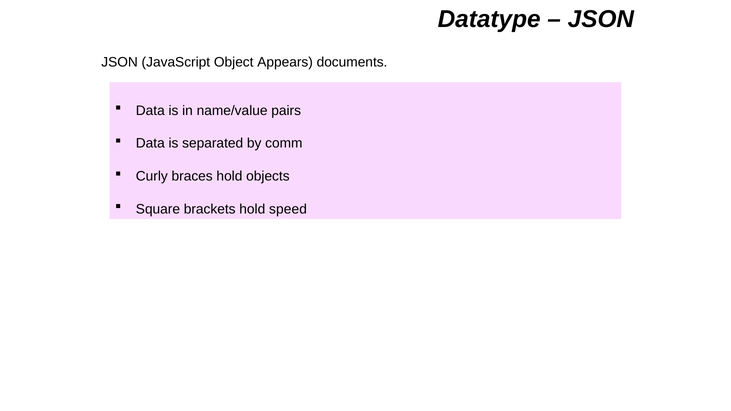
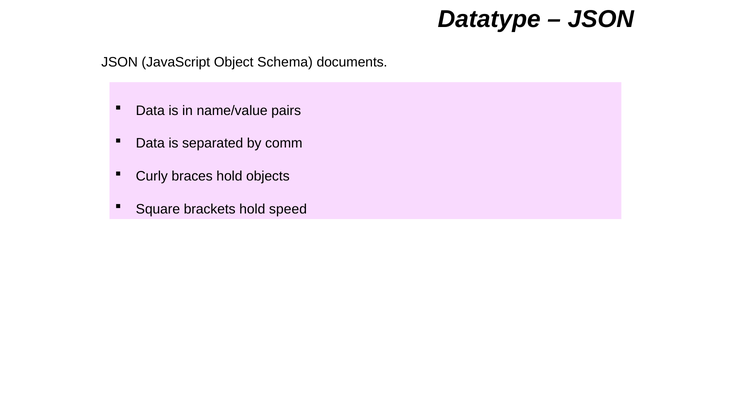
Appears: Appears -> Schema
